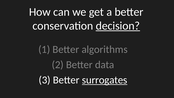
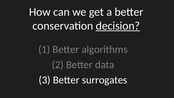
surrogates underline: present -> none
